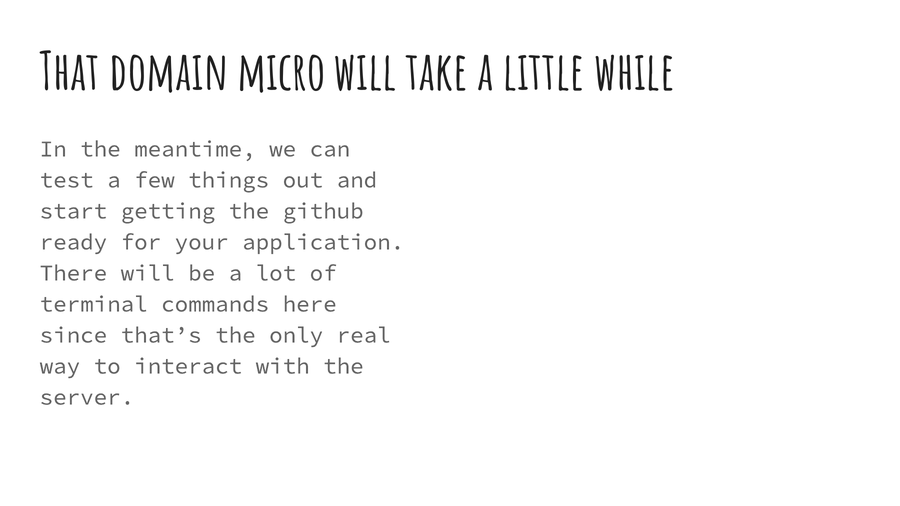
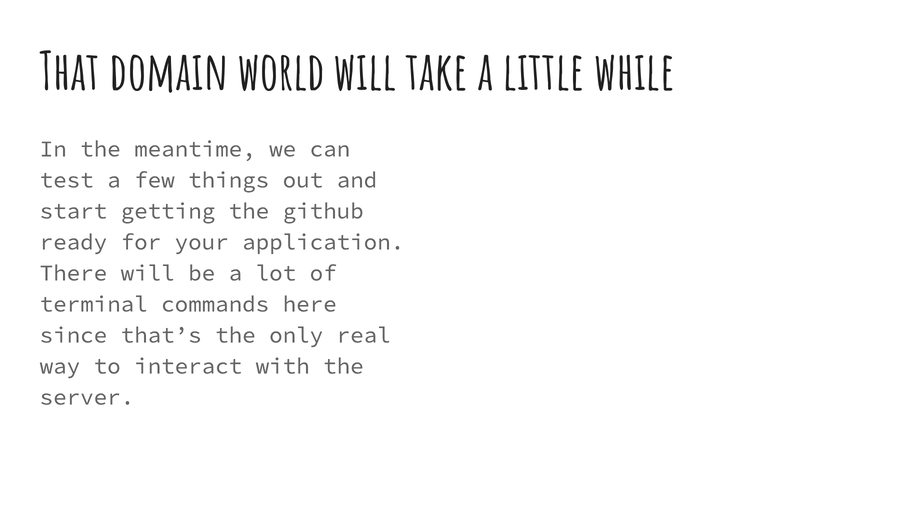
micro: micro -> world
